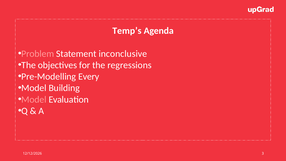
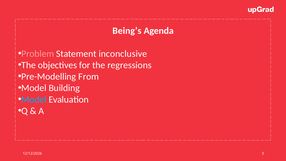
Temp’s: Temp’s -> Being’s
Every: Every -> From
Model at (34, 99) colour: pink -> light blue
